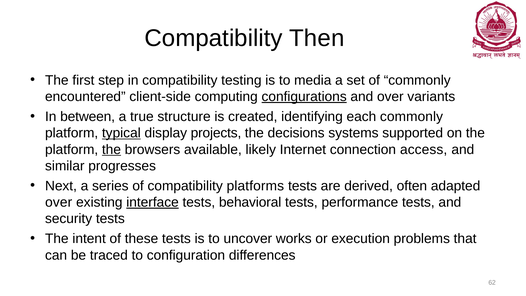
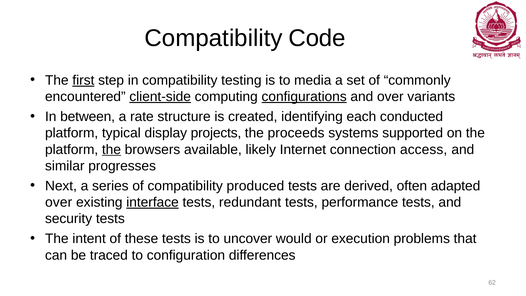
Then: Then -> Code
first underline: none -> present
client-side underline: none -> present
true: true -> rate
each commonly: commonly -> conducted
typical underline: present -> none
decisions: decisions -> proceeds
platforms: platforms -> produced
behavioral: behavioral -> redundant
works: works -> would
